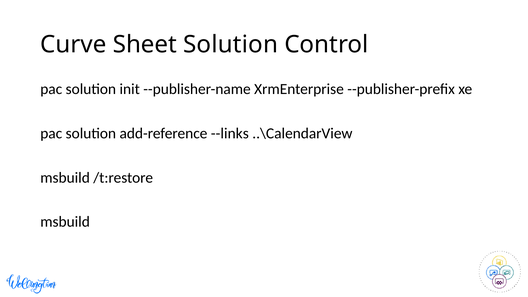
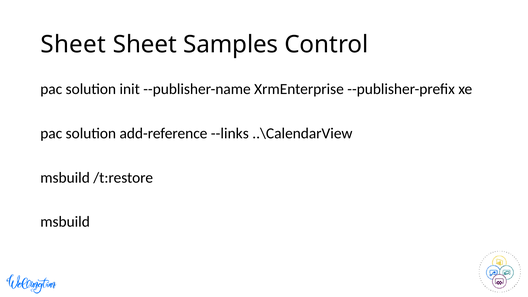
Curve at (73, 44): Curve -> Sheet
Sheet Solution: Solution -> Samples
